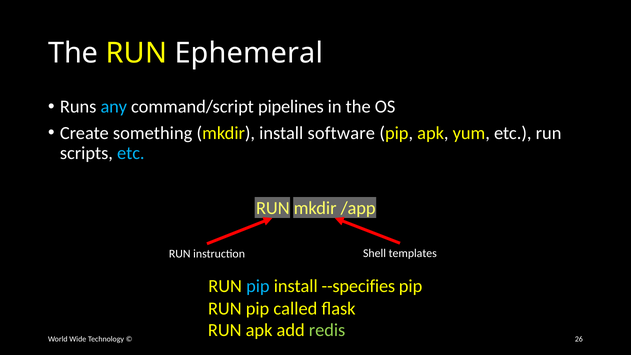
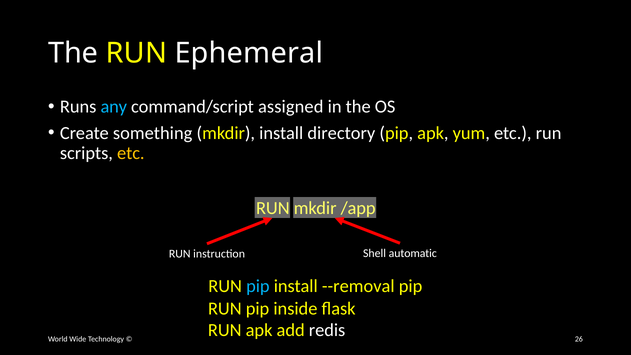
pipelines: pipelines -> assigned
software: software -> directory
etc at (131, 153) colour: light blue -> yellow
templates: templates -> automatic
--specifies: --specifies -> --removal
called: called -> inside
redis colour: light green -> white
